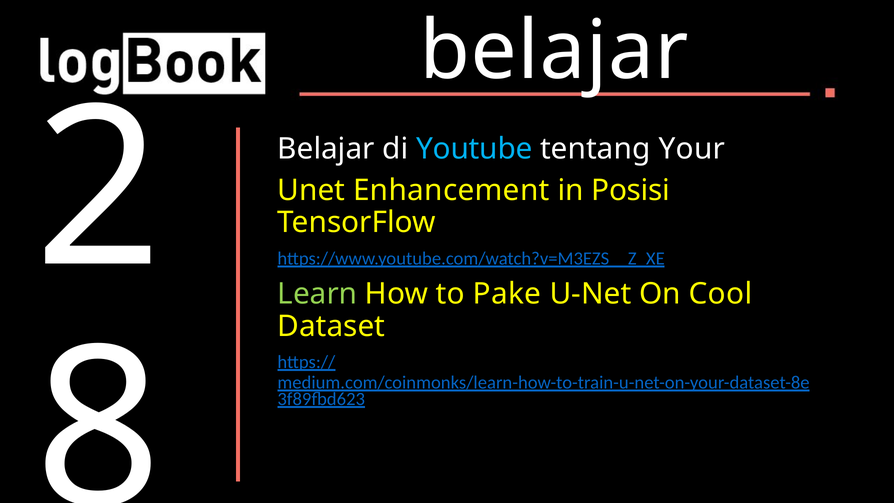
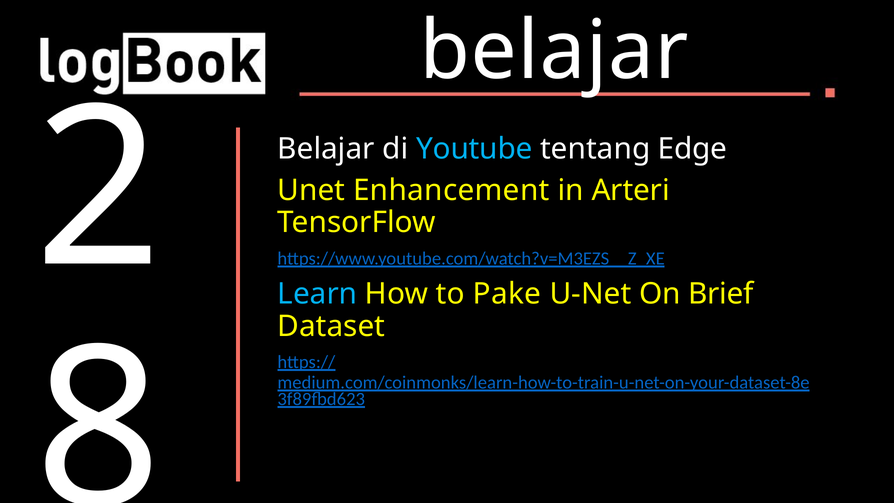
Your: Your -> Edge
Posisi: Posisi -> Arteri
Learn colour: light green -> light blue
Cool: Cool -> Brief
